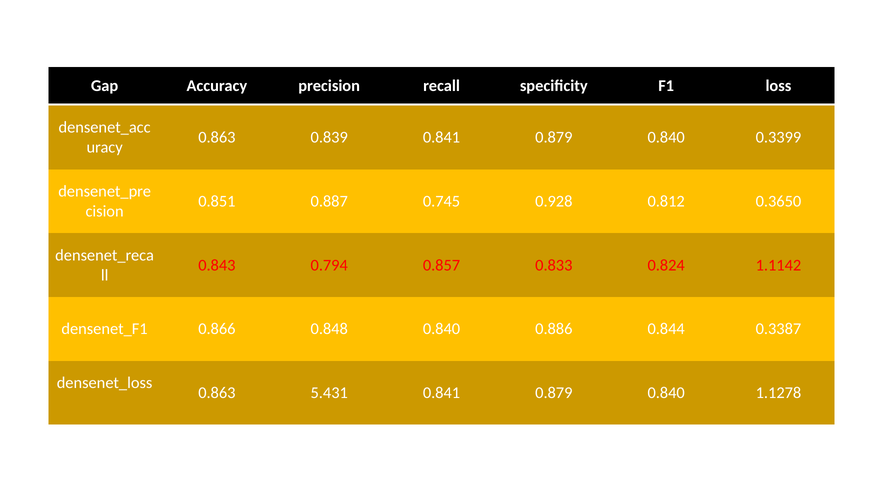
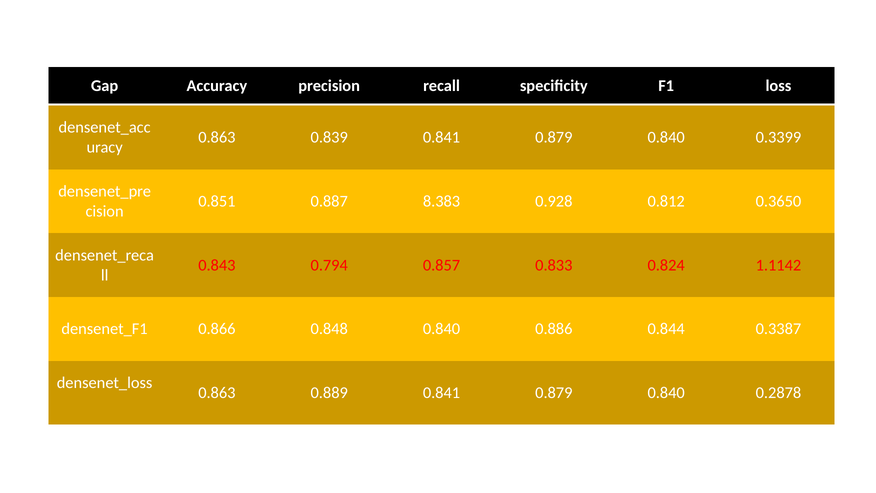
0.745: 0.745 -> 8.383
5.431: 5.431 -> 0.889
1.1278: 1.1278 -> 0.2878
